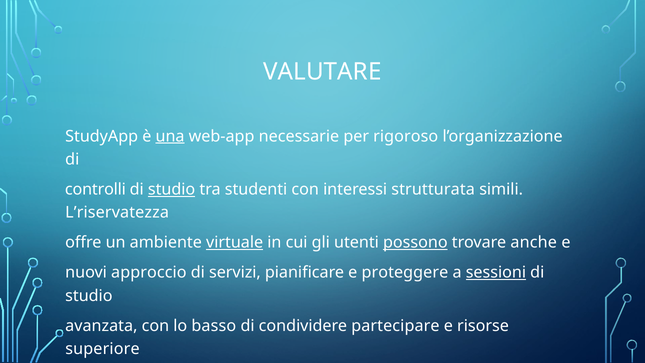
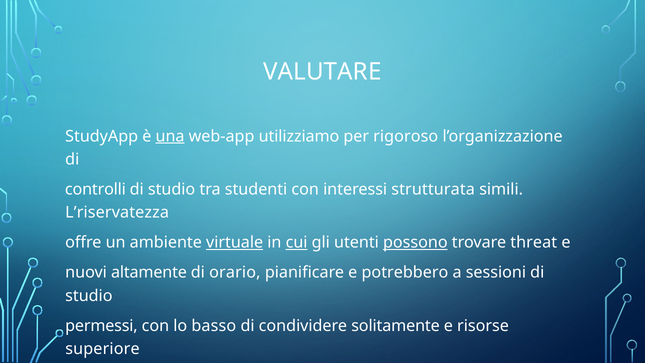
necessarie: necessarie -> utilizziamo
studio at (172, 189) underline: present -> none
cui underline: none -> present
anche: anche -> threat
approccio: approccio -> altamente
servizi: servizi -> orario
proteggere: proteggere -> potrebbero
sessioni underline: present -> none
avanzata: avanzata -> permessi
partecipare: partecipare -> solitamente
